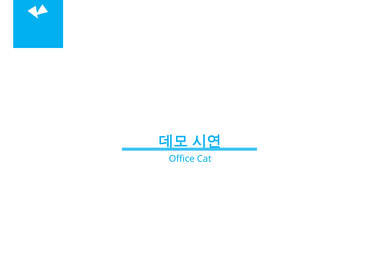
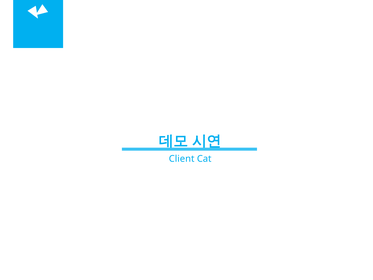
Office: Office -> Client
